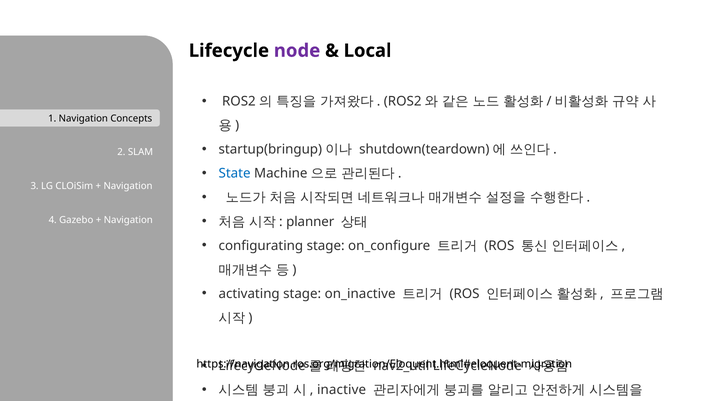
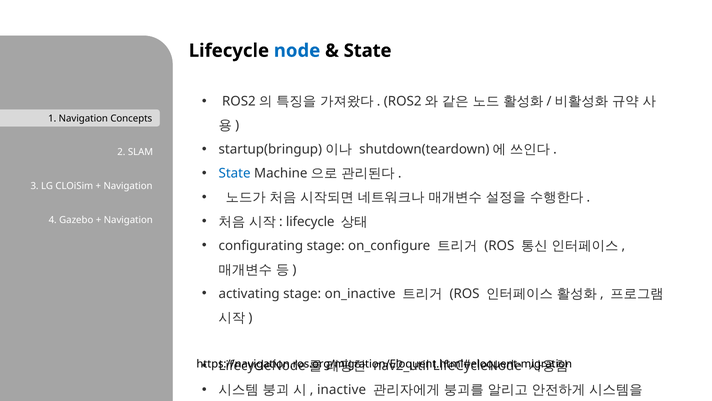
node colour: purple -> blue
Local at (368, 51): Local -> State
planner at (310, 221): planner -> lifecycle
